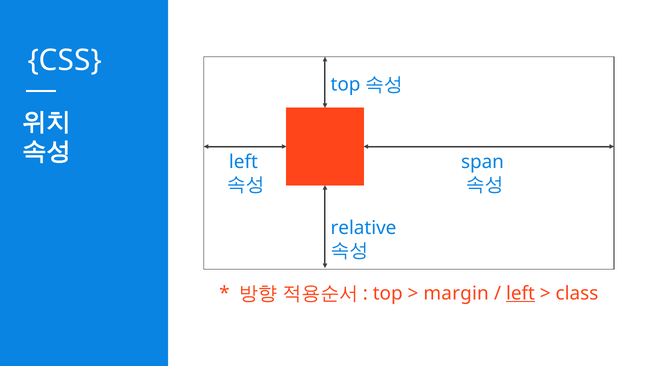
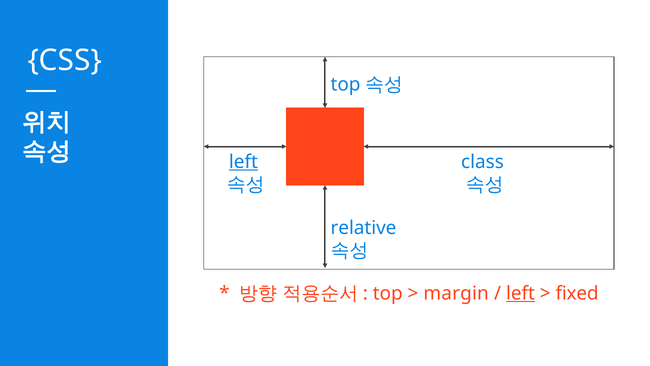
left at (243, 162) underline: none -> present
span: span -> class
class: class -> fixed
